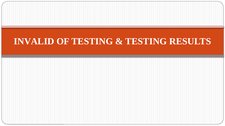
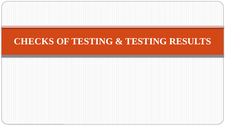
INVALID: INVALID -> CHECKS
